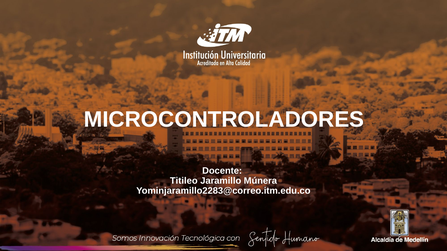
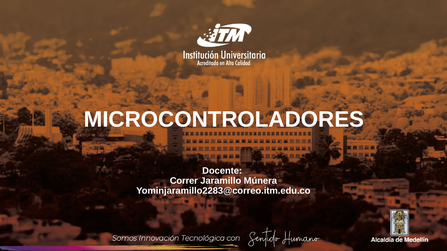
Titileo: Titileo -> Correr
